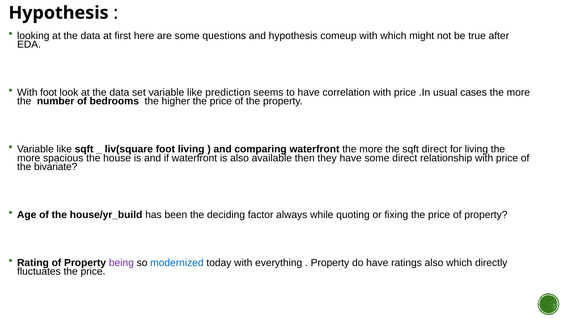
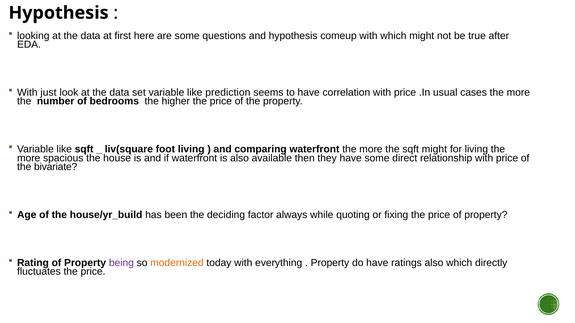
With foot: foot -> just
sqft direct: direct -> might
modernized colour: blue -> orange
